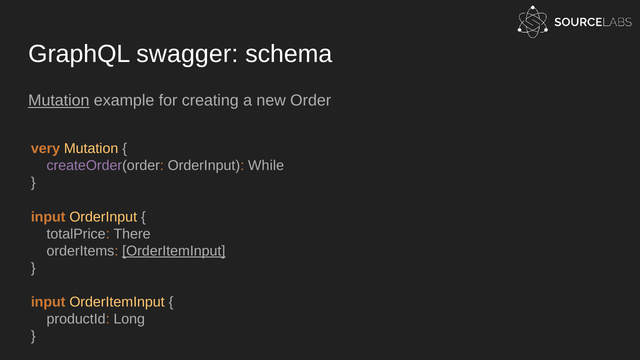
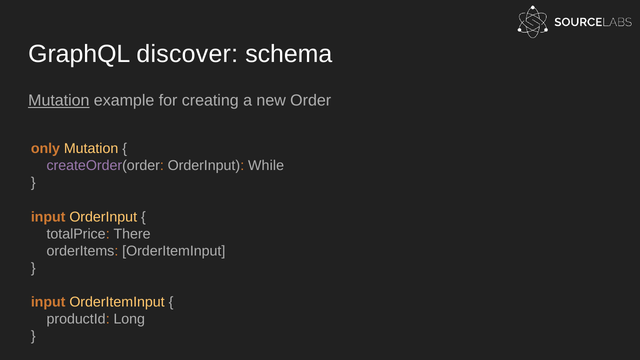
swagger: swagger -> discover
very: very -> only
OrderItemInput at (174, 251) underline: present -> none
